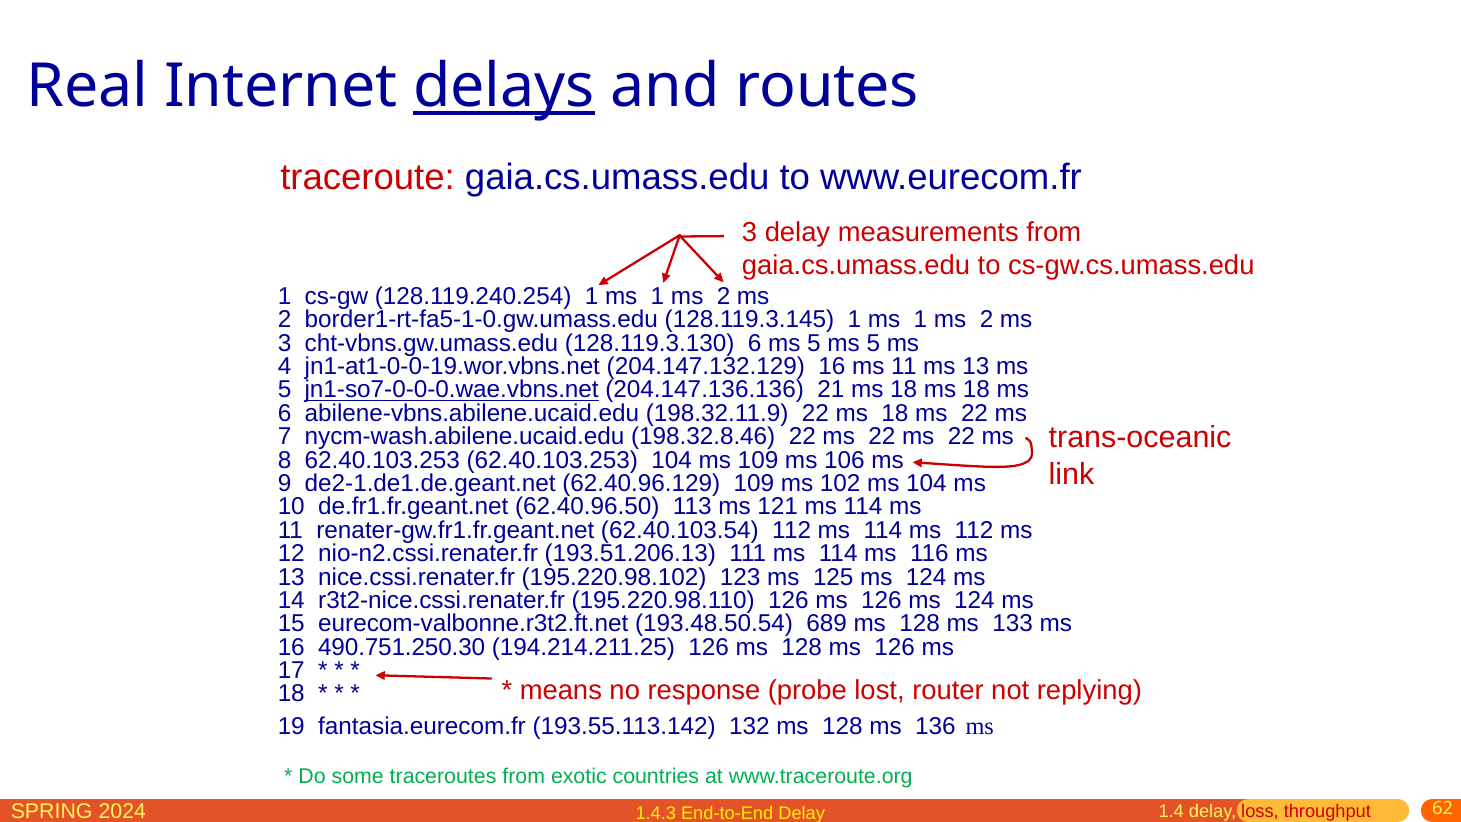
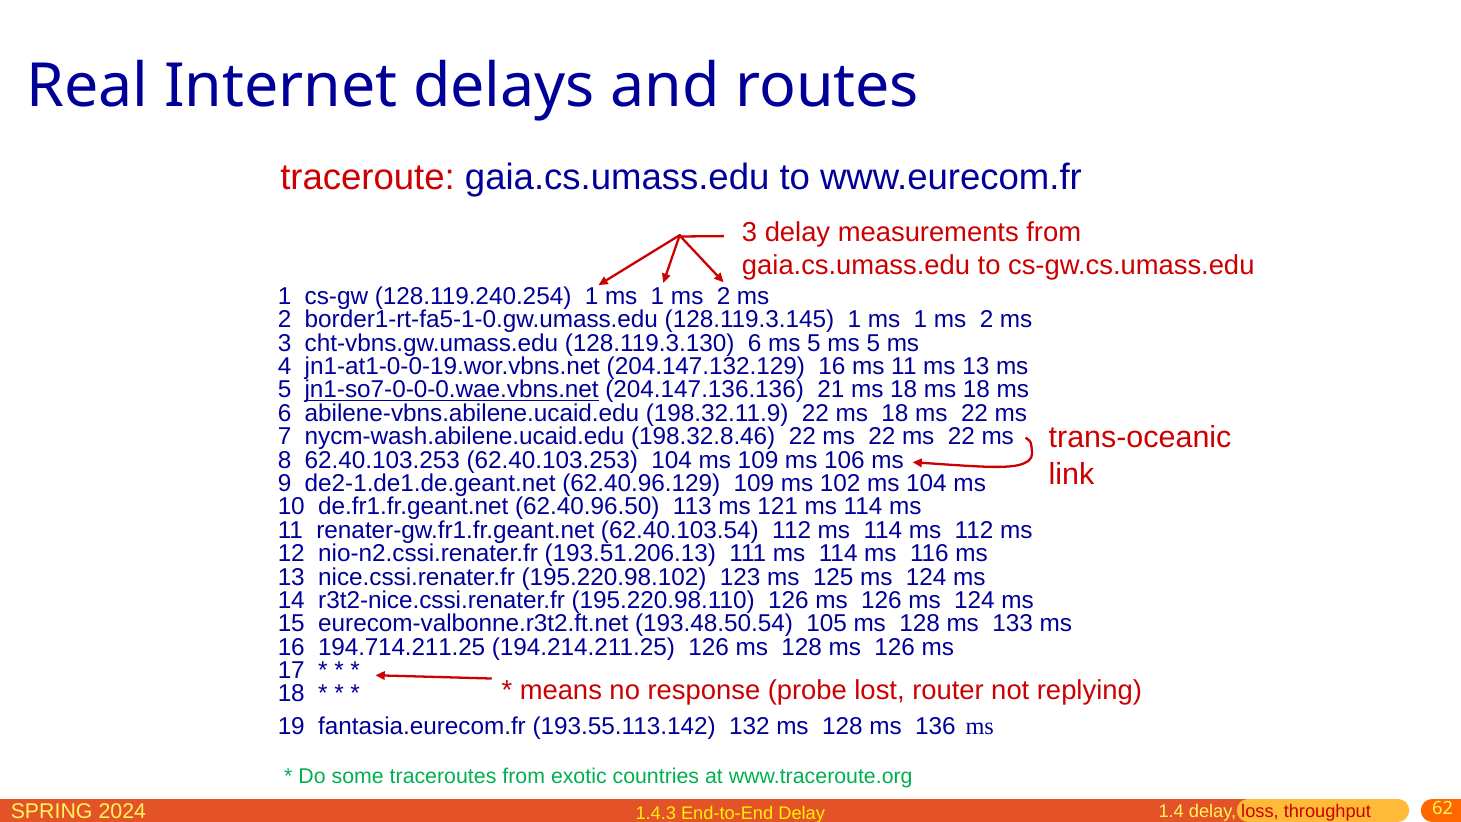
delays underline: present -> none
689: 689 -> 105
490.751.250.30: 490.751.250.30 -> 194.714.211.25
